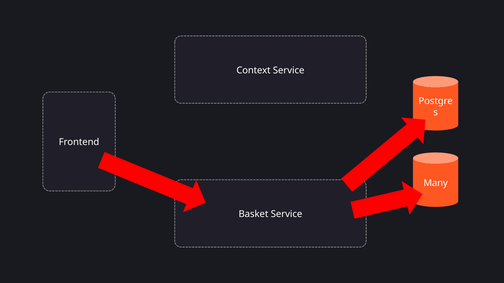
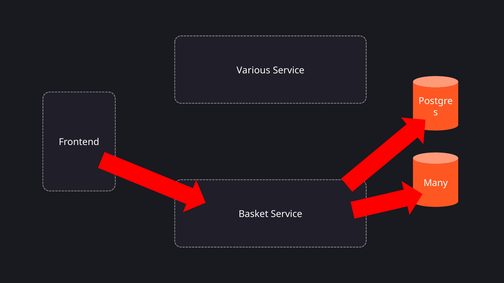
Context: Context -> Various
